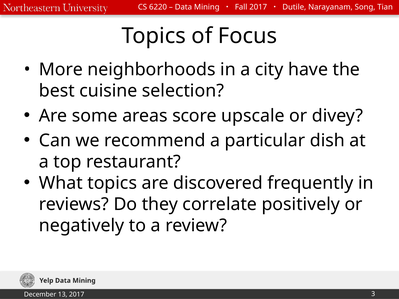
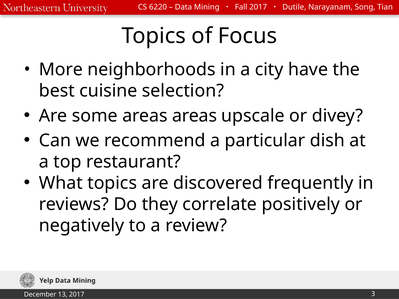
areas score: score -> areas
